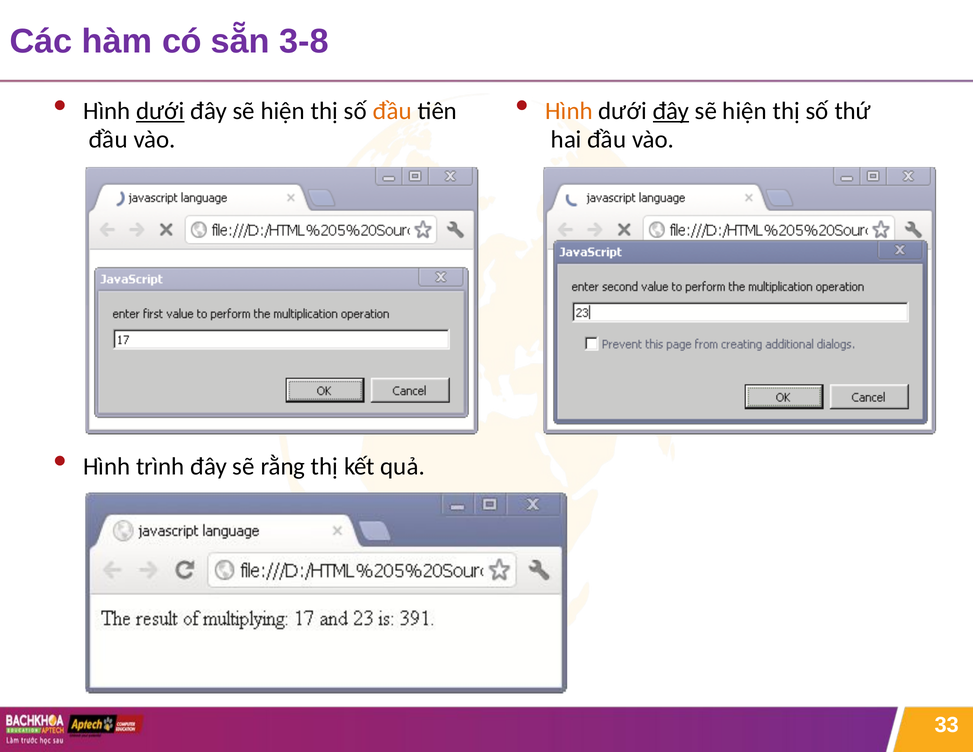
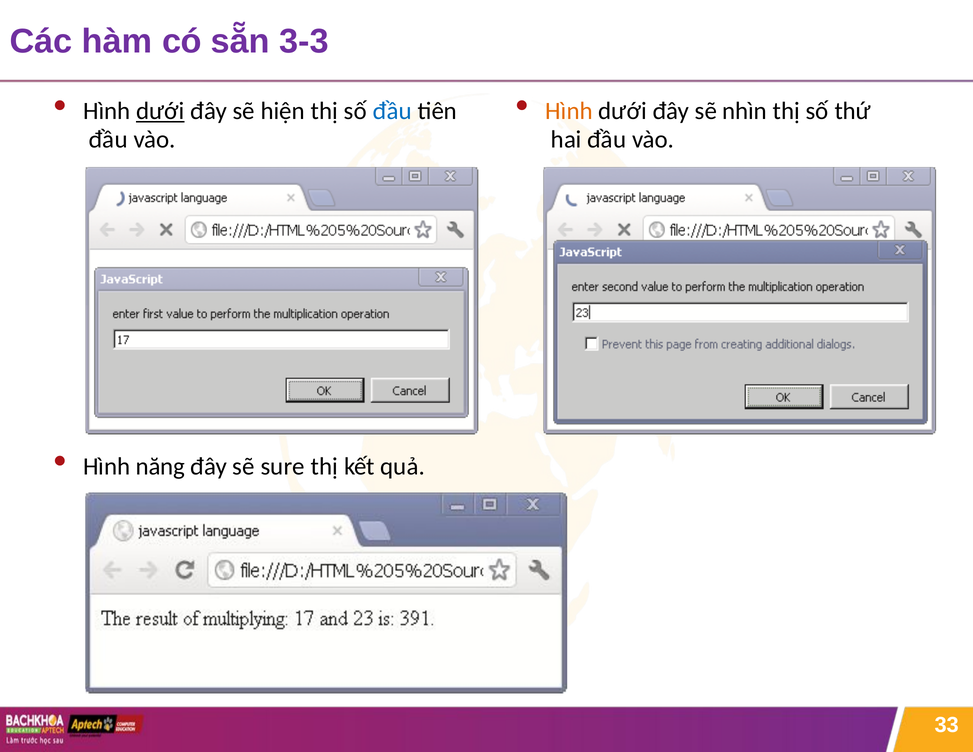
3-8: 3-8 -> 3-3
đầu at (392, 111) colour: orange -> blue
đây at (671, 111) underline: present -> none
hiện at (745, 111): hiện -> nhìn
trình: trình -> năng
rằng: rằng -> sure
